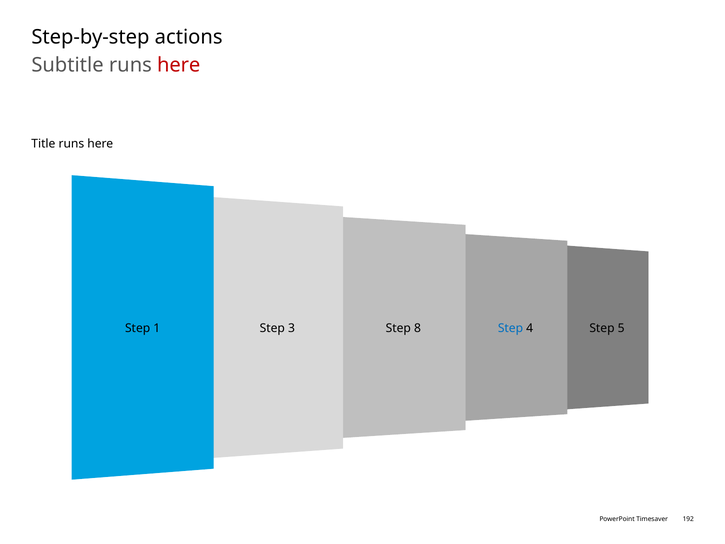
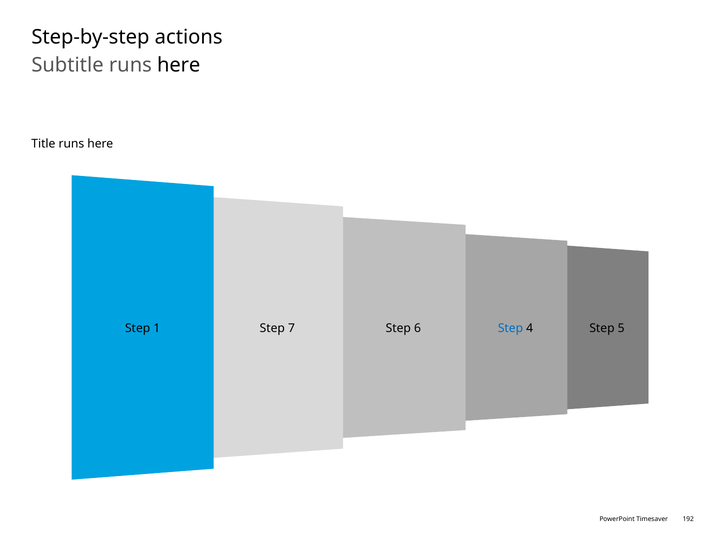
here at (179, 65) colour: red -> black
3: 3 -> 7
8: 8 -> 6
